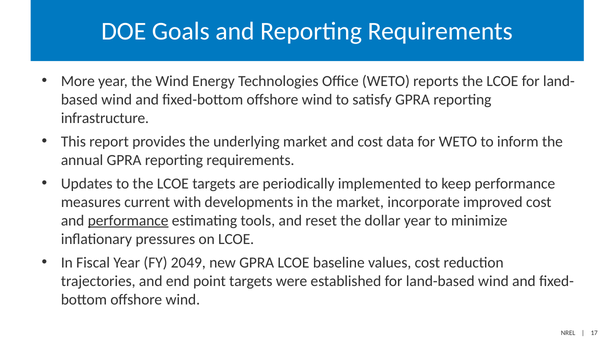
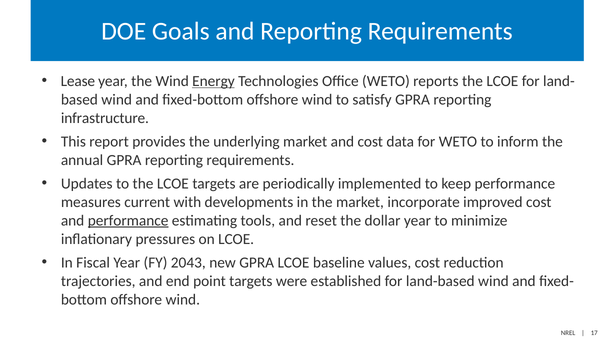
More: More -> Lease
Energy underline: none -> present
2049: 2049 -> 2043
